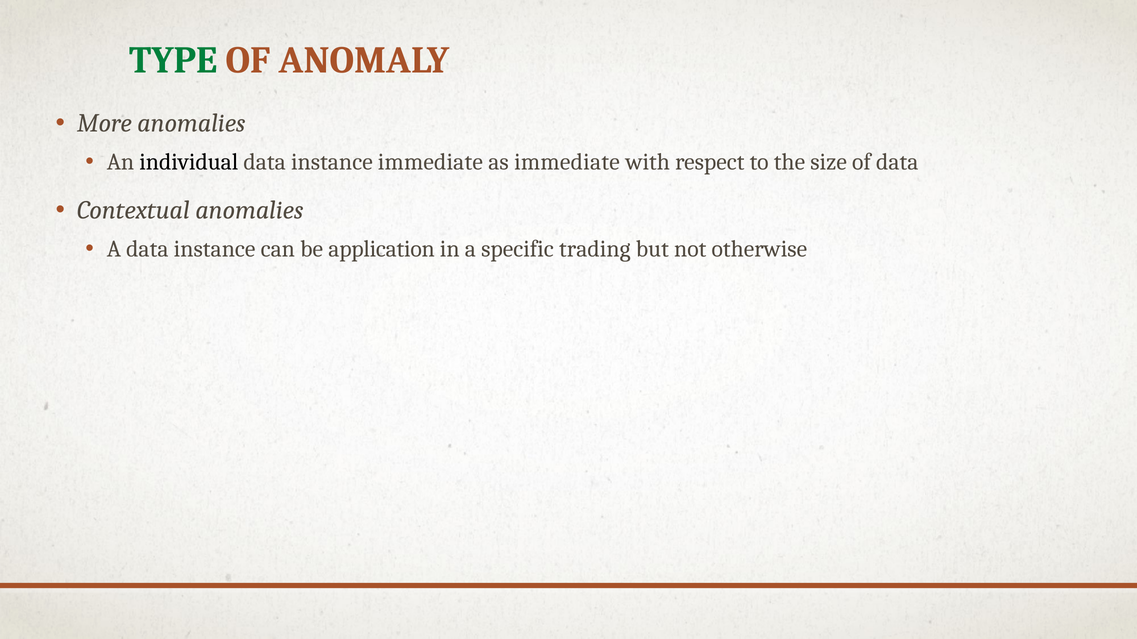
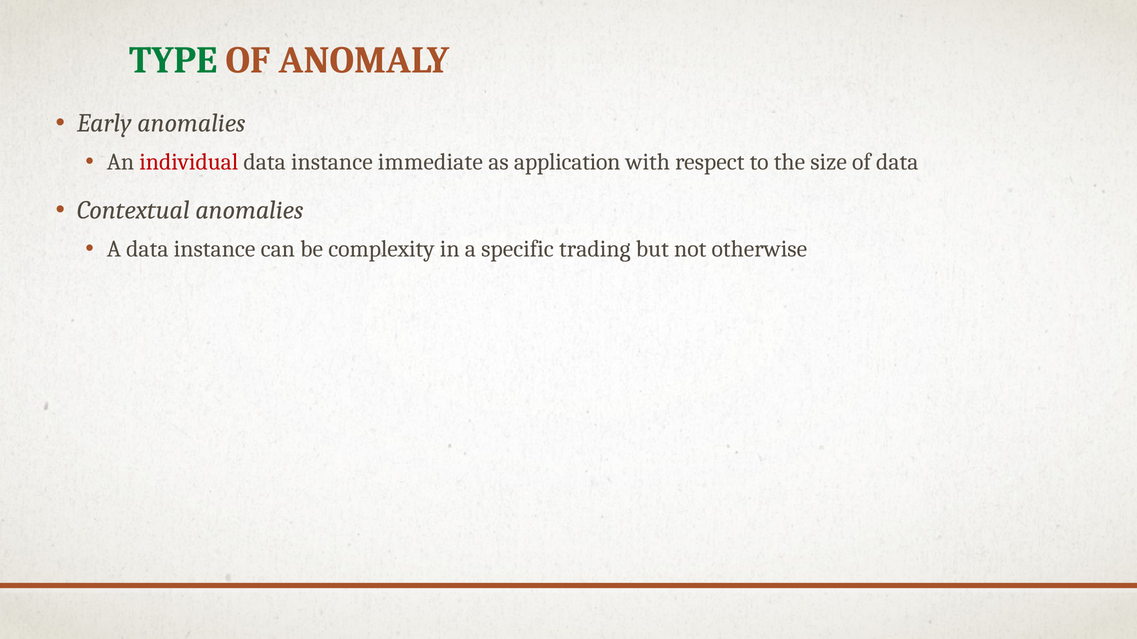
More: More -> Early
individual colour: black -> red
as immediate: immediate -> application
application: application -> complexity
